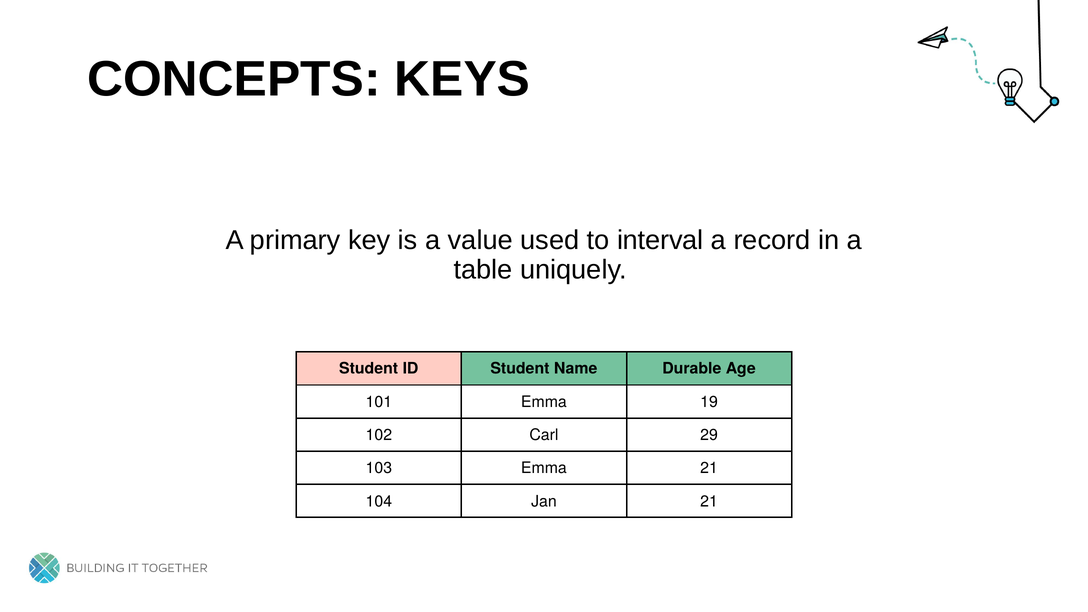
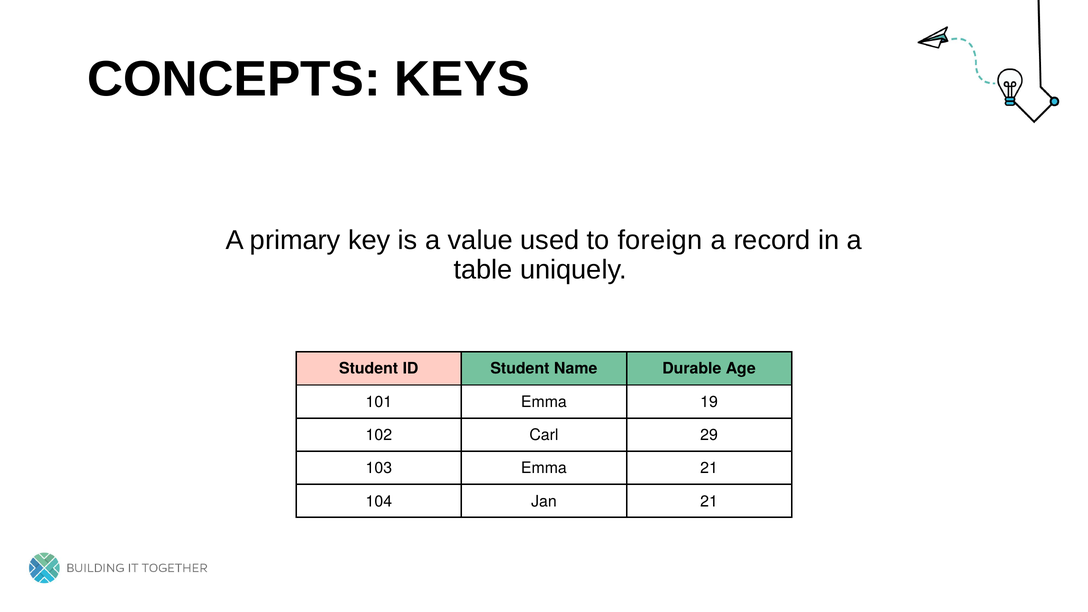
interval: interval -> foreign
